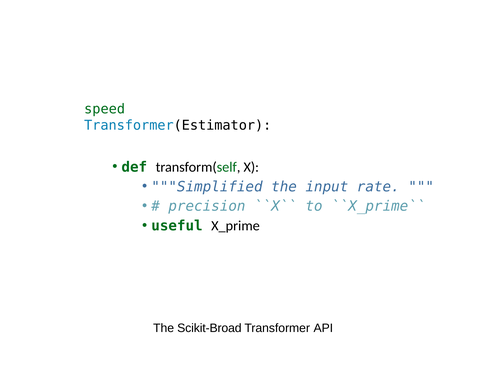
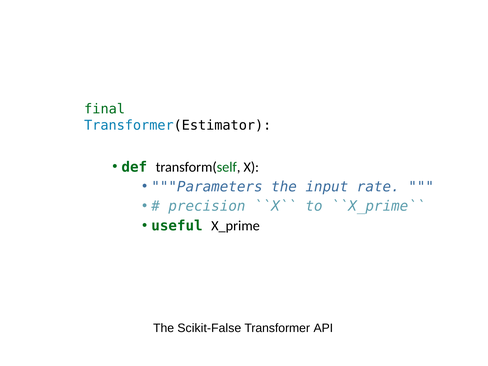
speed: speed -> final
Simplified: Simplified -> Parameters
Scikit-Broad: Scikit-Broad -> Scikit-False
